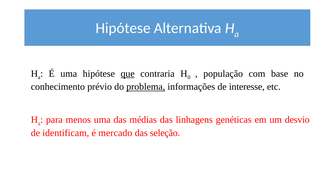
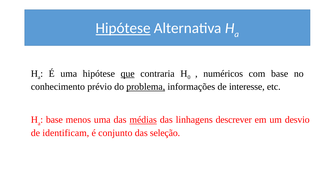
Hipótese at (123, 28) underline: none -> present
população: população -> numéricos
para at (54, 120): para -> base
médias underline: none -> present
genéticas: genéticas -> descrever
mercado: mercado -> conjunto
